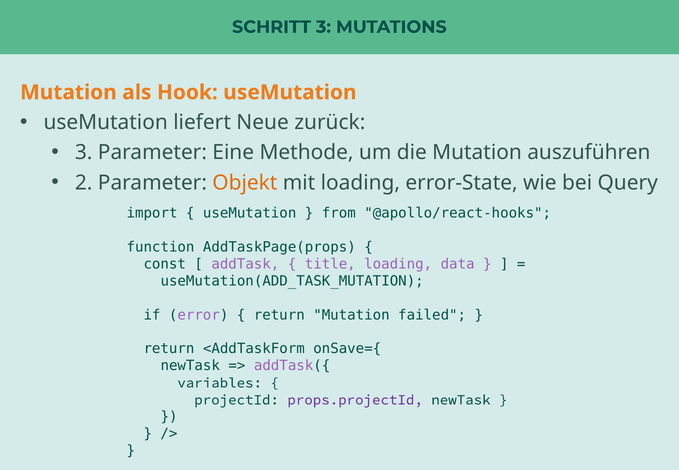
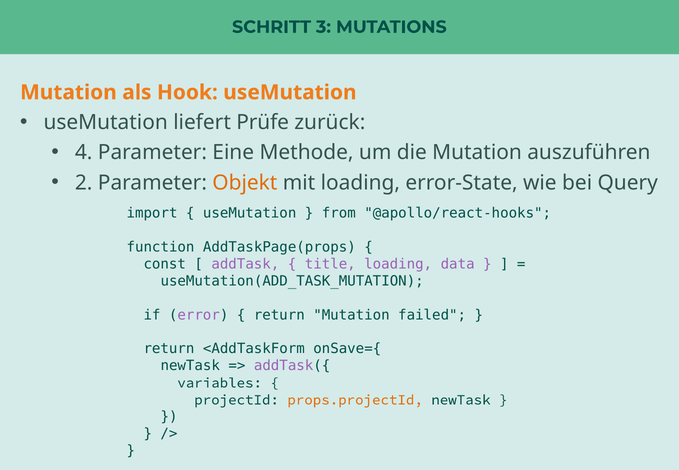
Neue: Neue -> Prüfe
3 at (84, 153): 3 -> 4
props.projectId colour: purple -> orange
